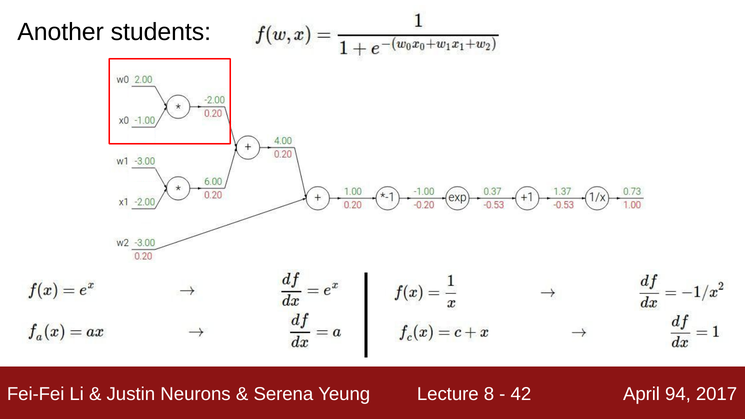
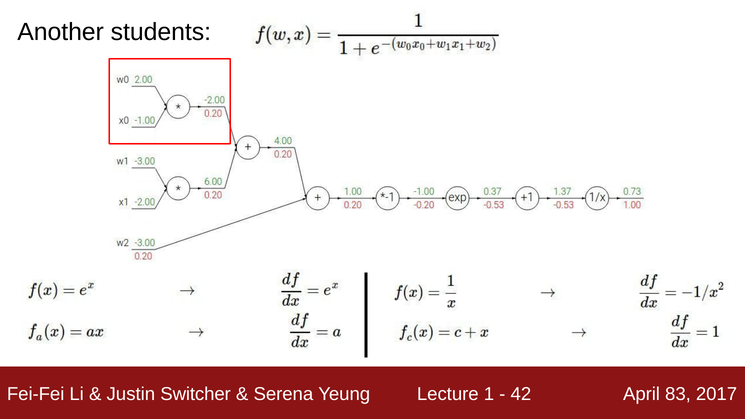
Neurons: Neurons -> Switcher
8: 8 -> 1
94: 94 -> 83
